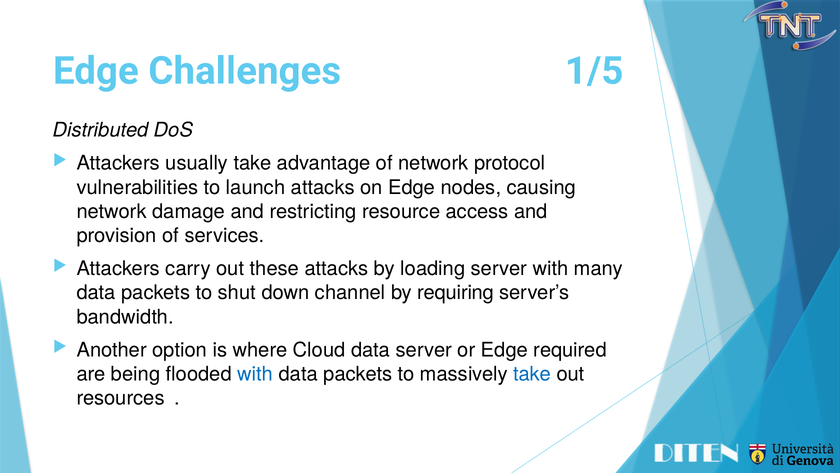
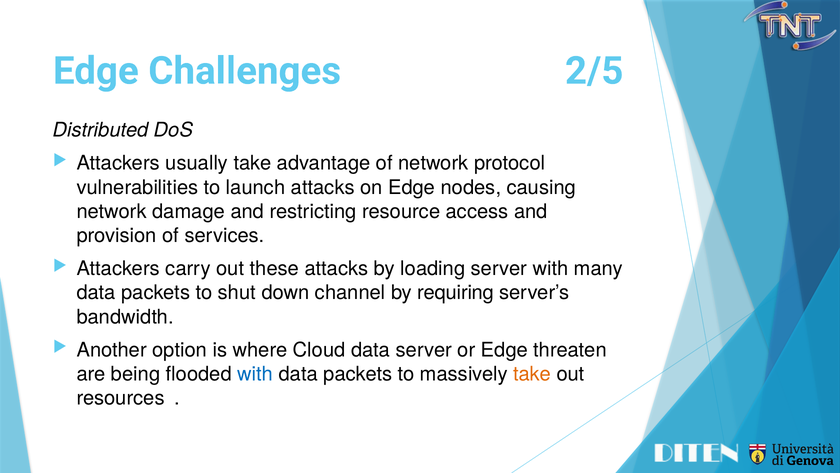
1/5: 1/5 -> 2/5
required: required -> threaten
take at (532, 374) colour: blue -> orange
